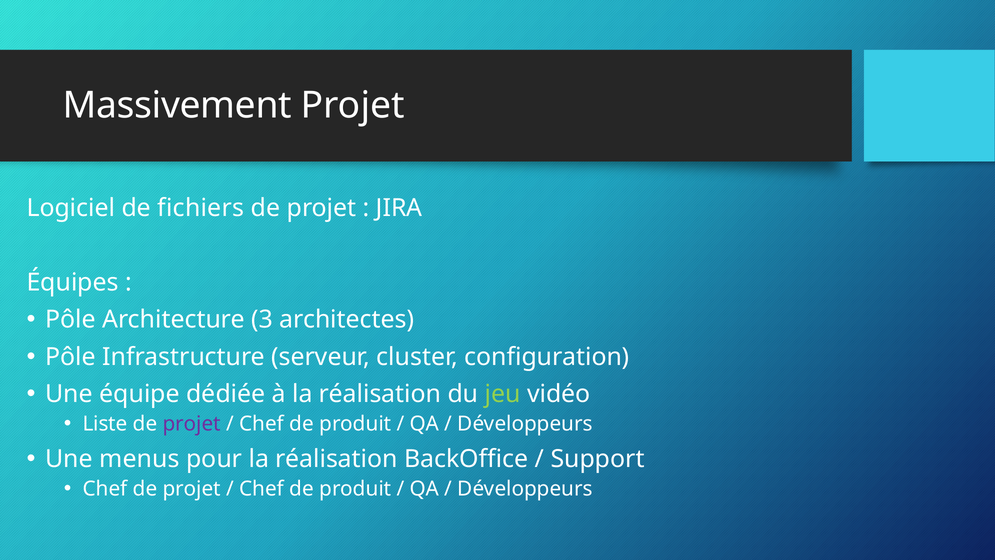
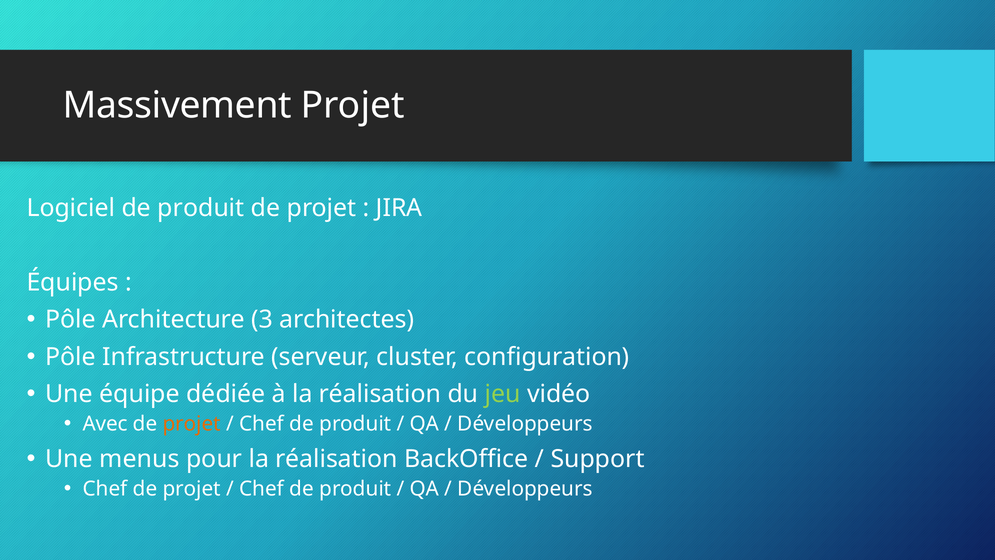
Logiciel de fichiers: fichiers -> produit
Liste: Liste -> Avec
projet at (192, 424) colour: purple -> orange
